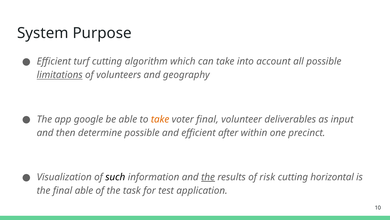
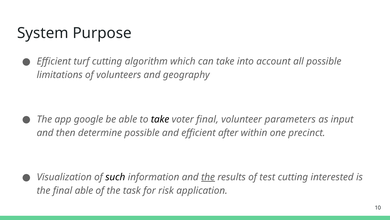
limitations underline: present -> none
take at (160, 119) colour: orange -> black
deliverables: deliverables -> parameters
risk: risk -> test
horizontal: horizontal -> interested
test: test -> risk
